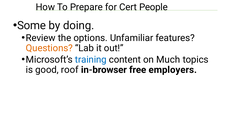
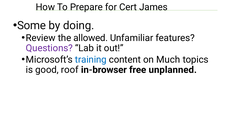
People: People -> James
options: options -> allowed
Questions colour: orange -> purple
employers: employers -> unplanned
